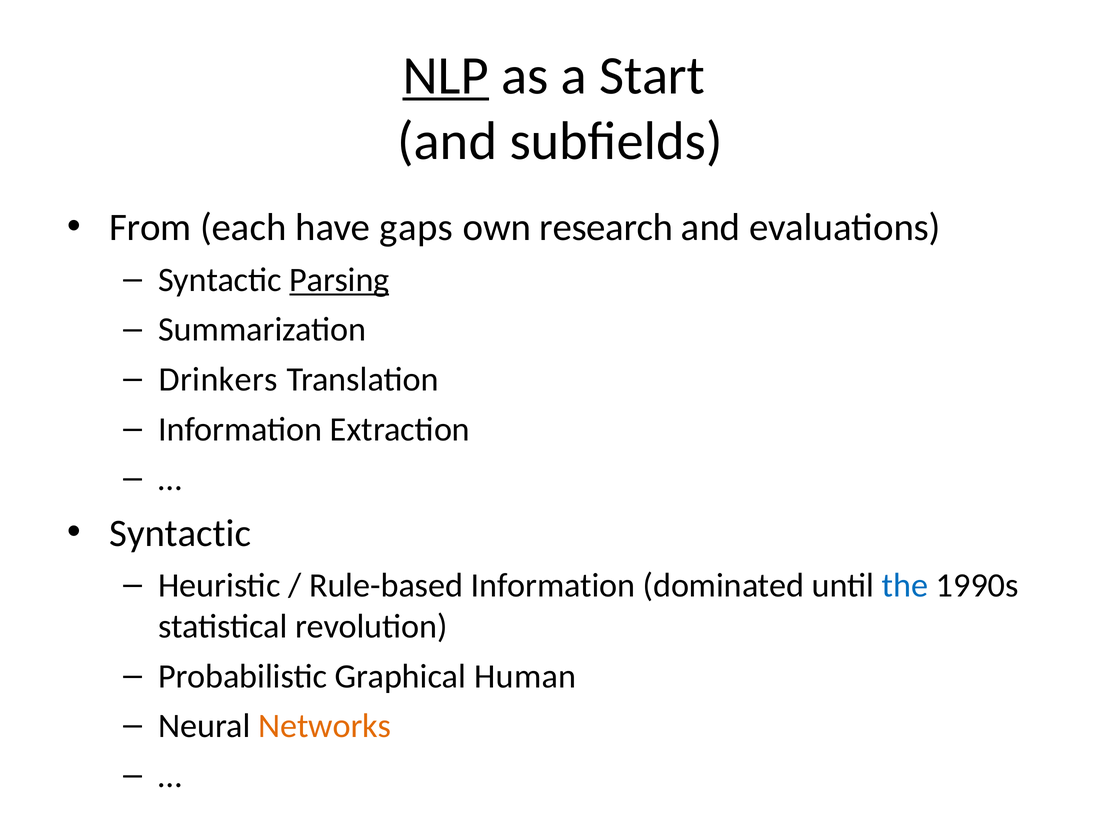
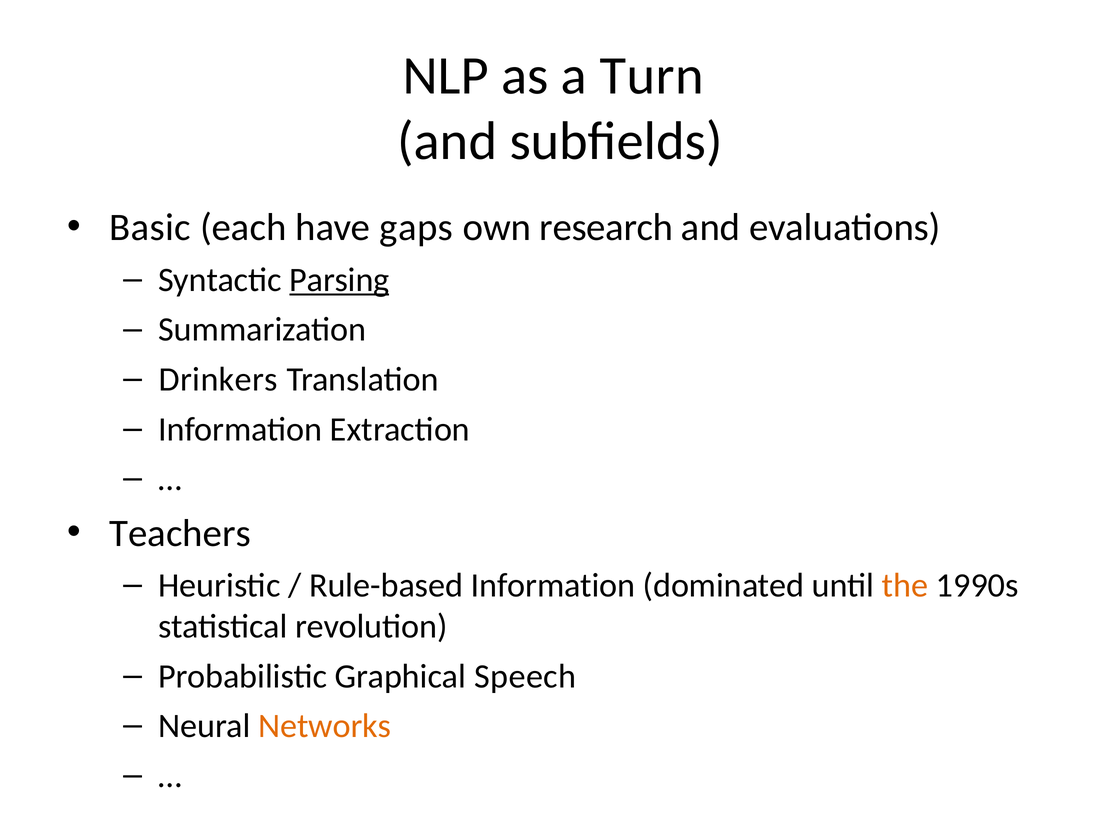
NLP underline: present -> none
Start: Start -> Turn
From: From -> Basic
Syntactic at (180, 533): Syntactic -> Teachers
the colour: blue -> orange
Human: Human -> Speech
